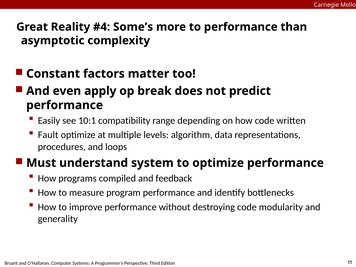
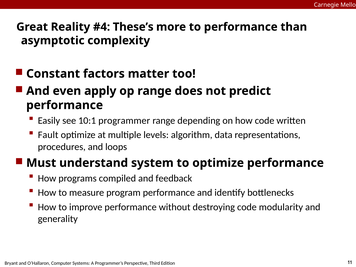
Some’s: Some’s -> These’s
op break: break -> range
compatibility: compatibility -> programmer
